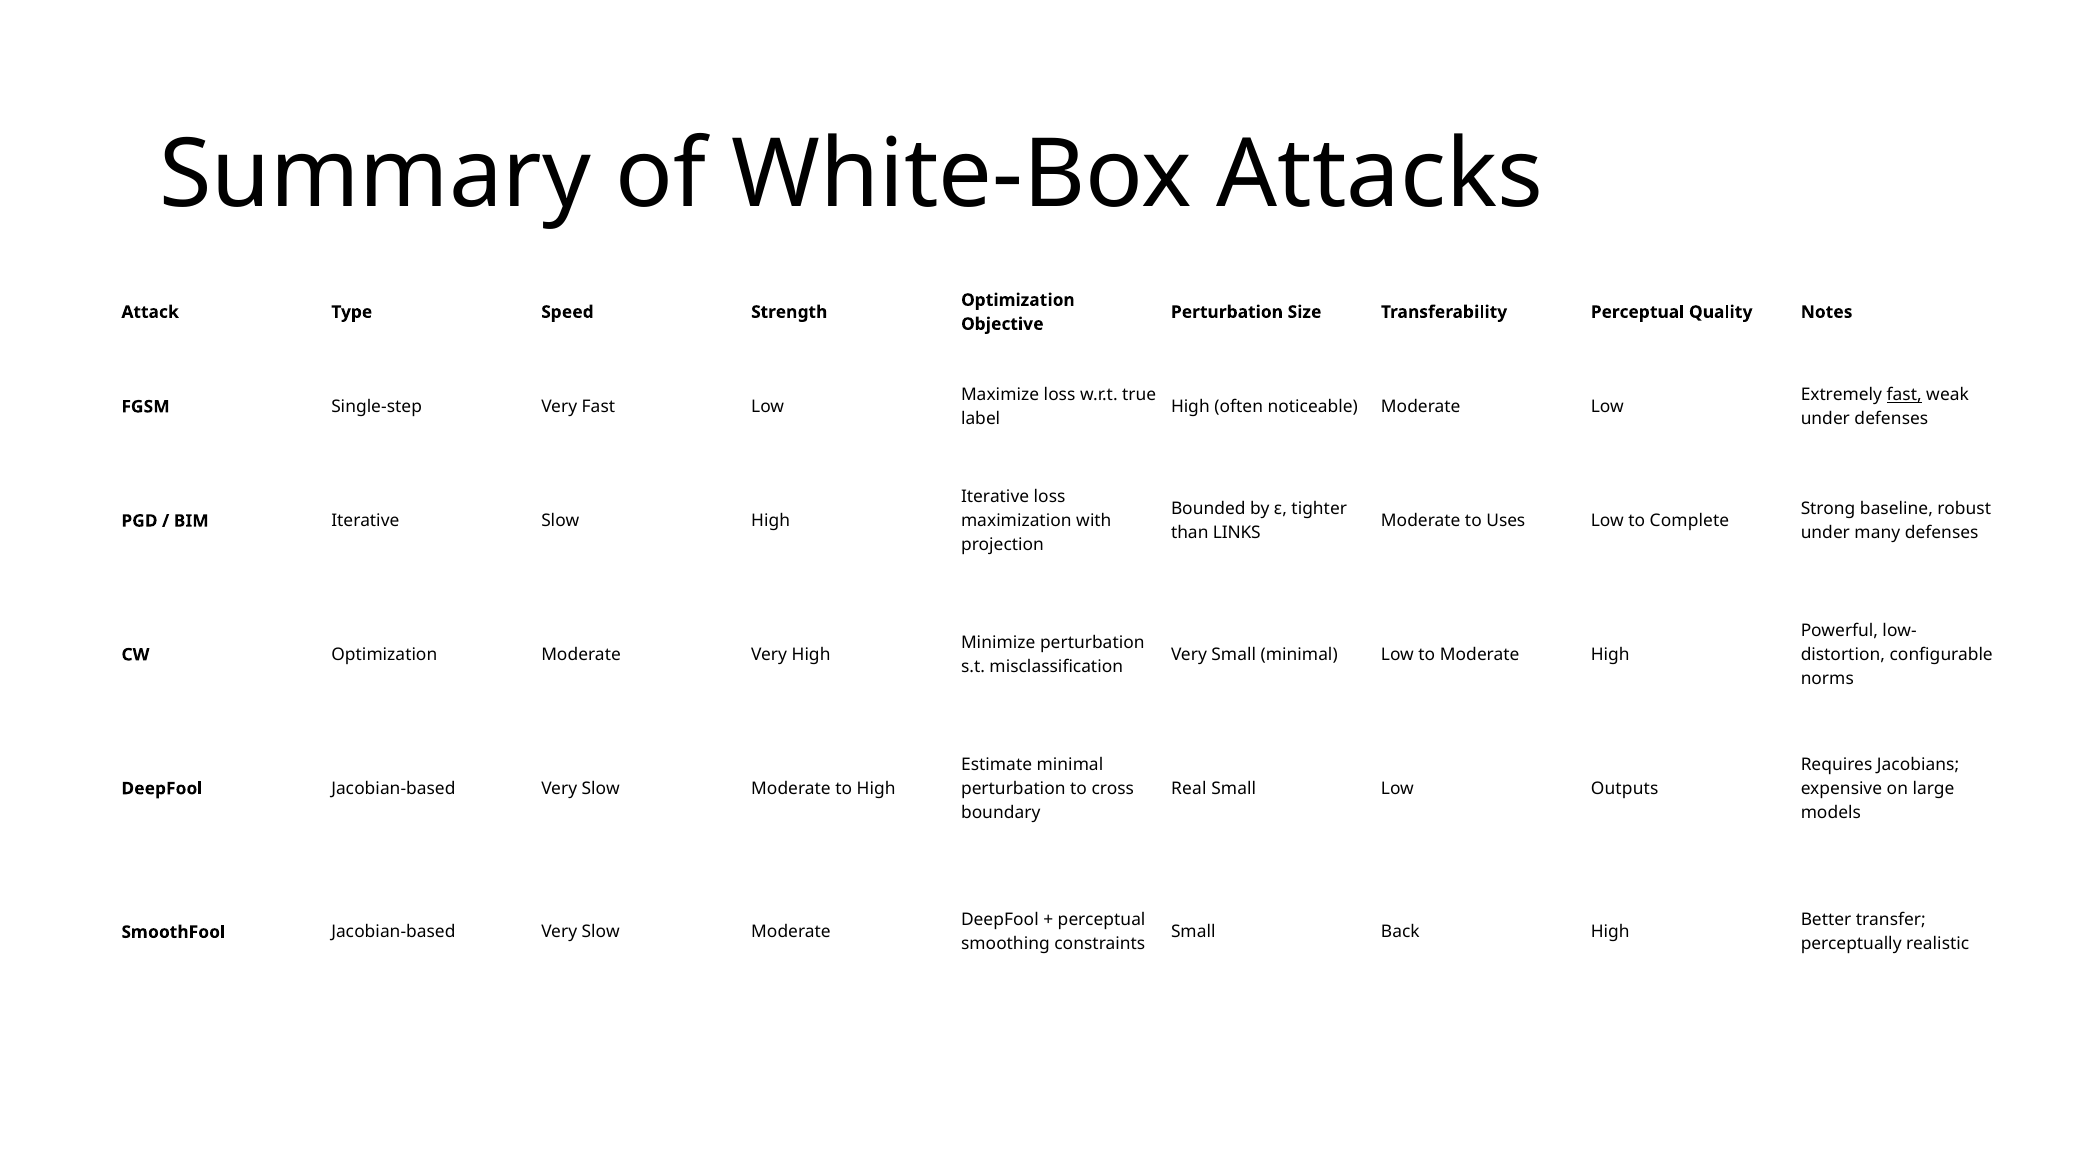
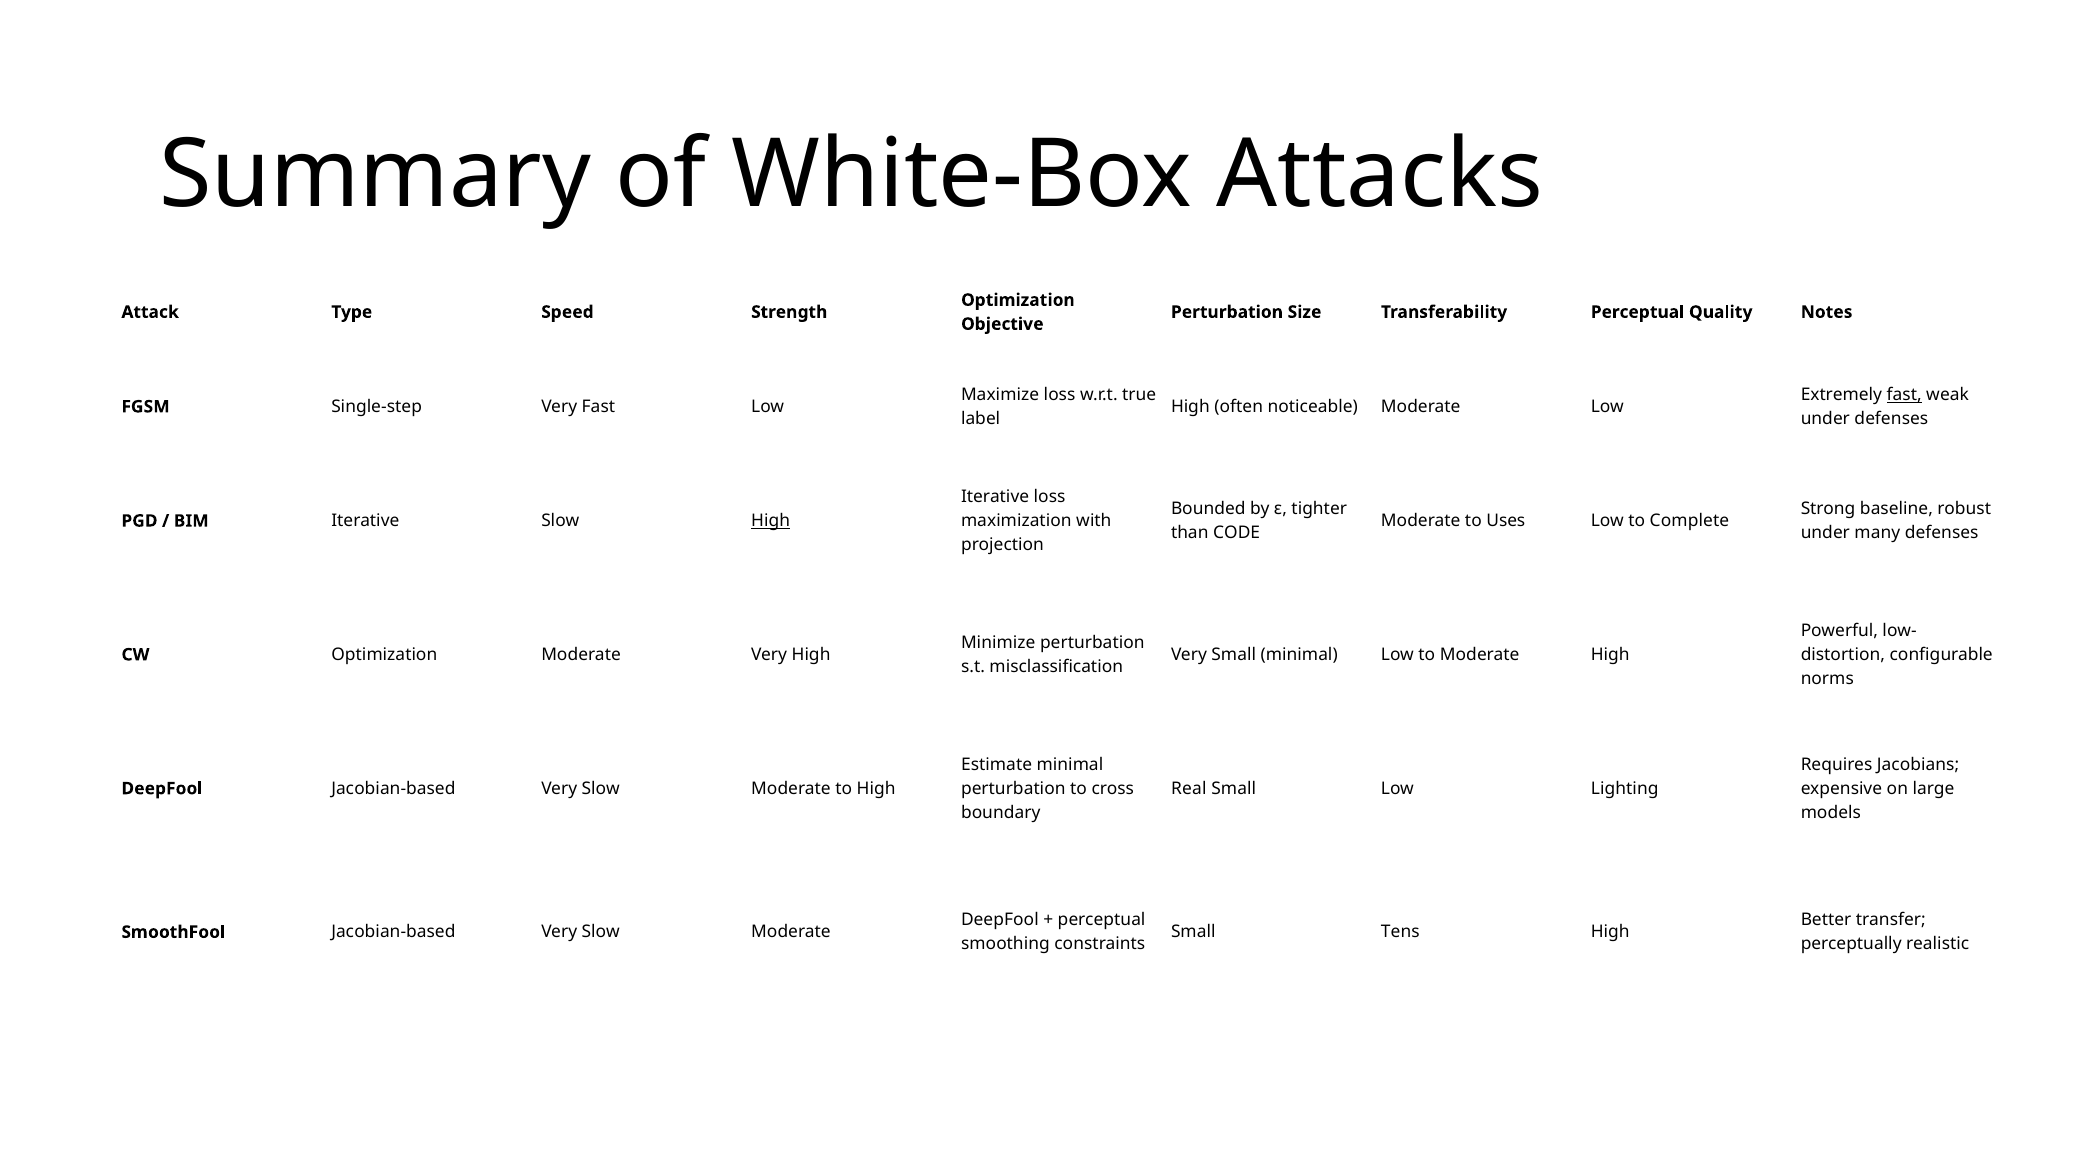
High at (771, 521) underline: none -> present
LINKS: LINKS -> CODE
Outputs: Outputs -> Lighting
Back: Back -> Tens
